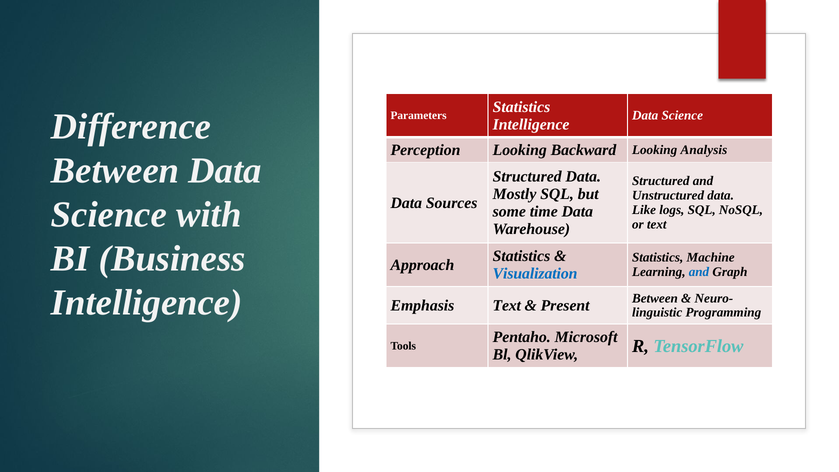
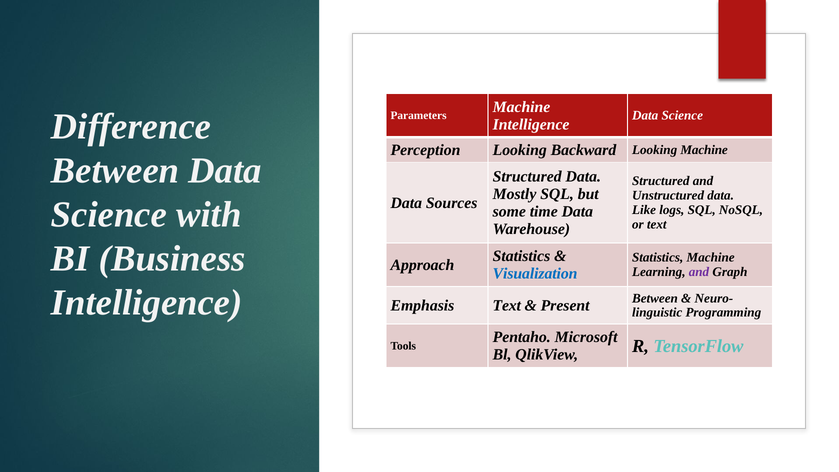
Statistics at (522, 107): Statistics -> Machine
Looking Analysis: Analysis -> Machine
and at (699, 272) colour: blue -> purple
